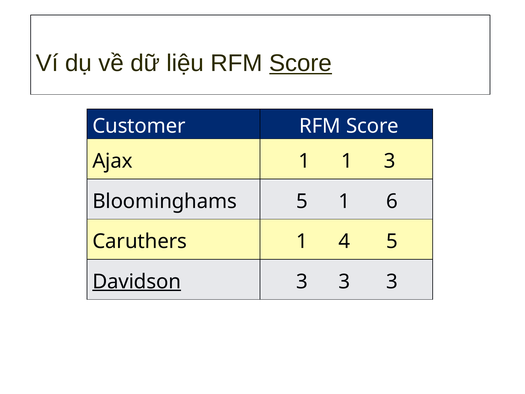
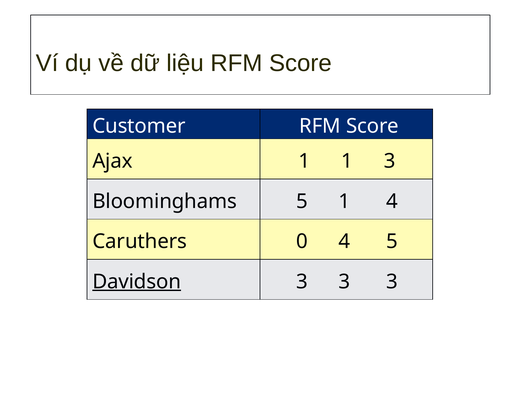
Score at (301, 63) underline: present -> none
1 6: 6 -> 4
Caruthers 1: 1 -> 0
